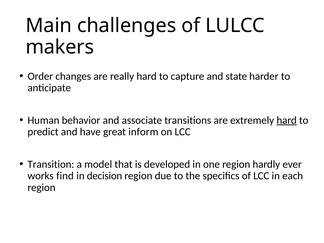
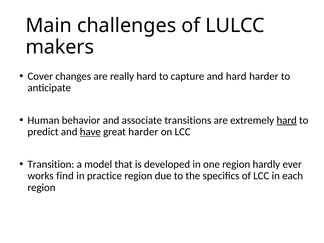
Order: Order -> Cover
and state: state -> hard
have underline: none -> present
great inform: inform -> harder
decision: decision -> practice
